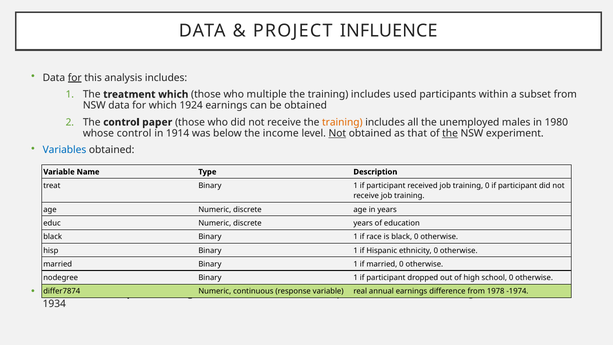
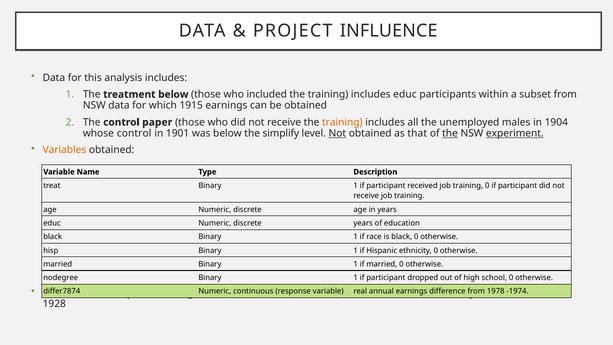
for at (75, 78) underline: present -> none
treatment which: which -> below
who multiple: multiple -> included
includes used: used -> educ
1924: 1924 -> 1915
1980: 1980 -> 1904
1914: 1914 -> 1901
income: income -> simplify
experiment underline: none -> present
Variables colour: blue -> orange
1934: 1934 -> 1928
